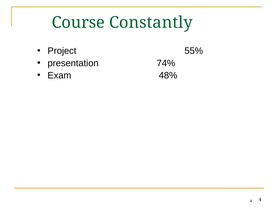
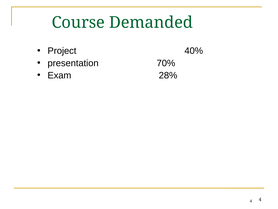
Constantly: Constantly -> Demanded
55%: 55% -> 40%
74%: 74% -> 70%
48%: 48% -> 28%
